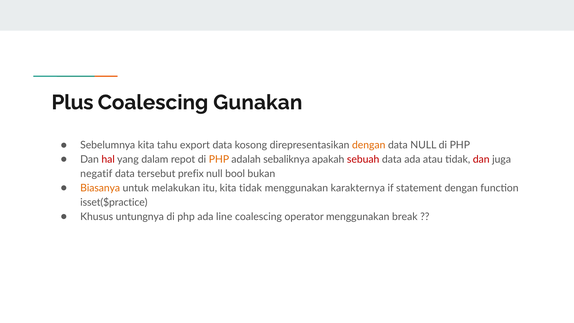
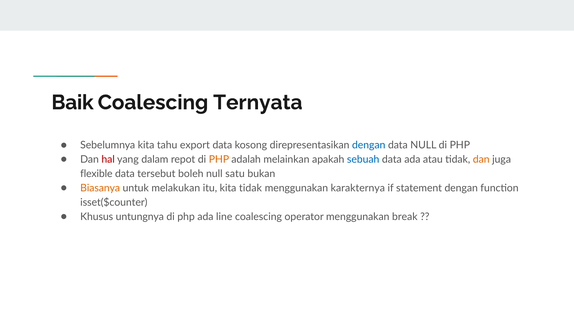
Plus: Plus -> Baik
Gunakan: Gunakan -> Ternyata
dengan at (369, 145) colour: orange -> blue
sebaliknya: sebaliknya -> melainkan
sebuah colour: red -> blue
dan at (481, 159) colour: red -> orange
negatif: negatif -> flexible
prefix: prefix -> boleh
bool: bool -> satu
isset($practice: isset($practice -> isset($counter
